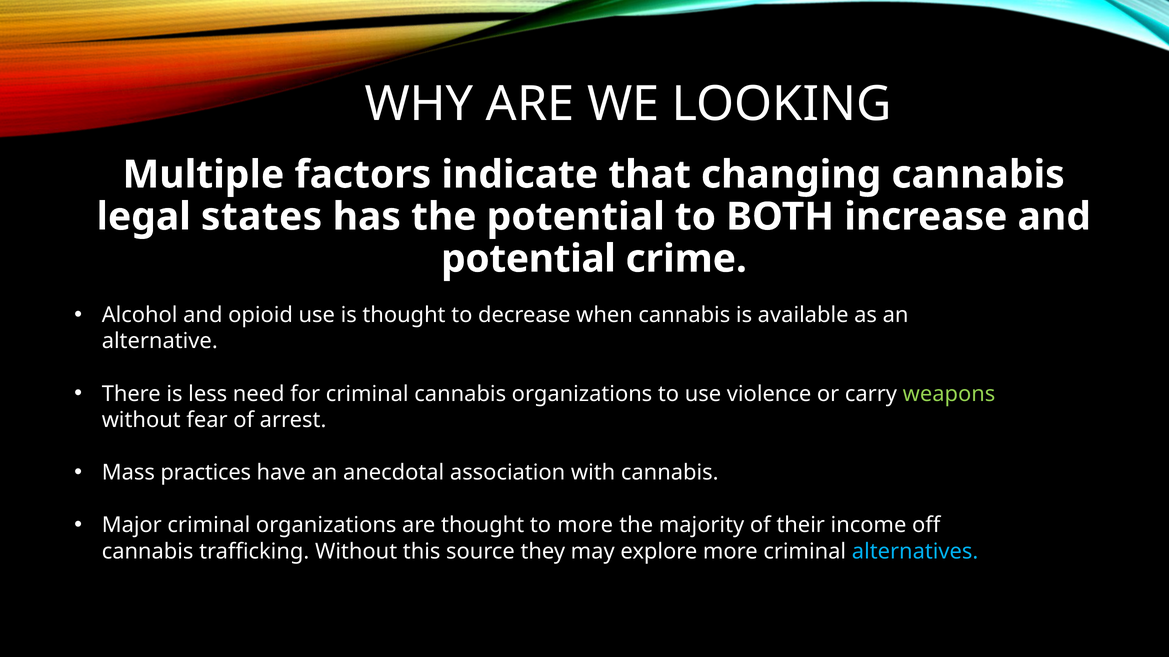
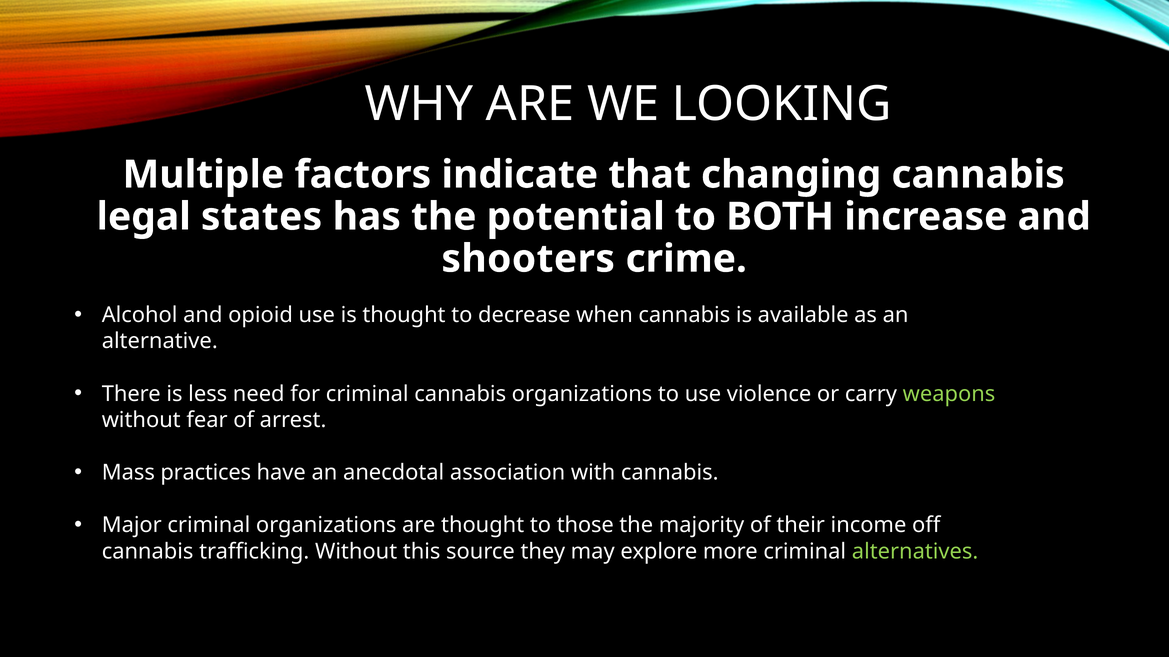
potential at (529, 259): potential -> shooters
to more: more -> those
alternatives colour: light blue -> light green
